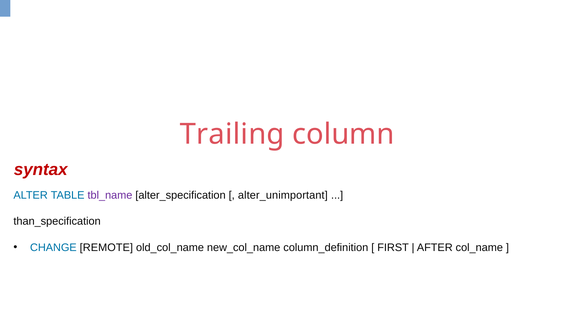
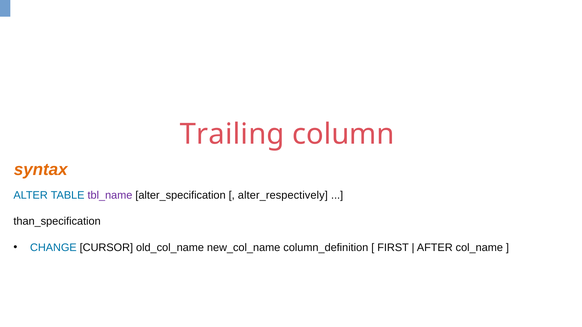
syntax colour: red -> orange
alter_unimportant: alter_unimportant -> alter_respectively
REMOTE: REMOTE -> CURSOR
